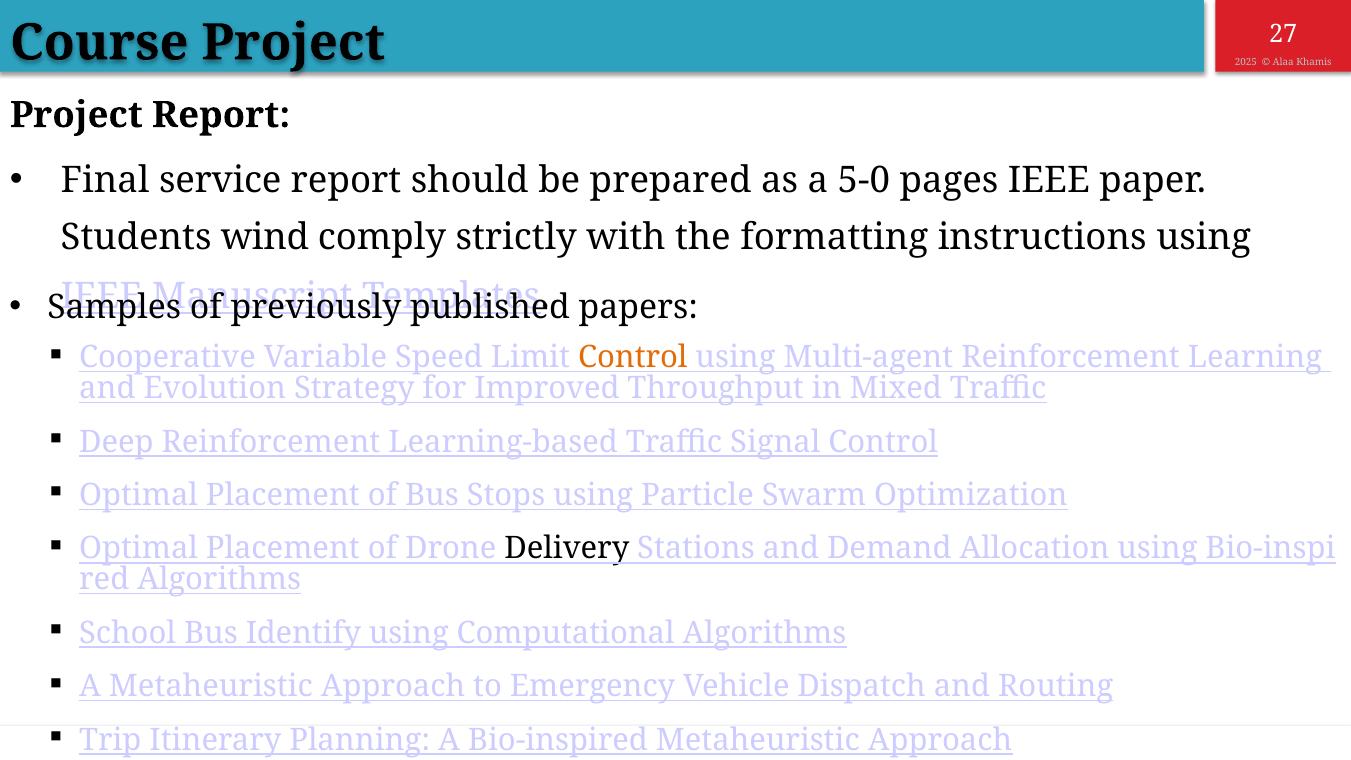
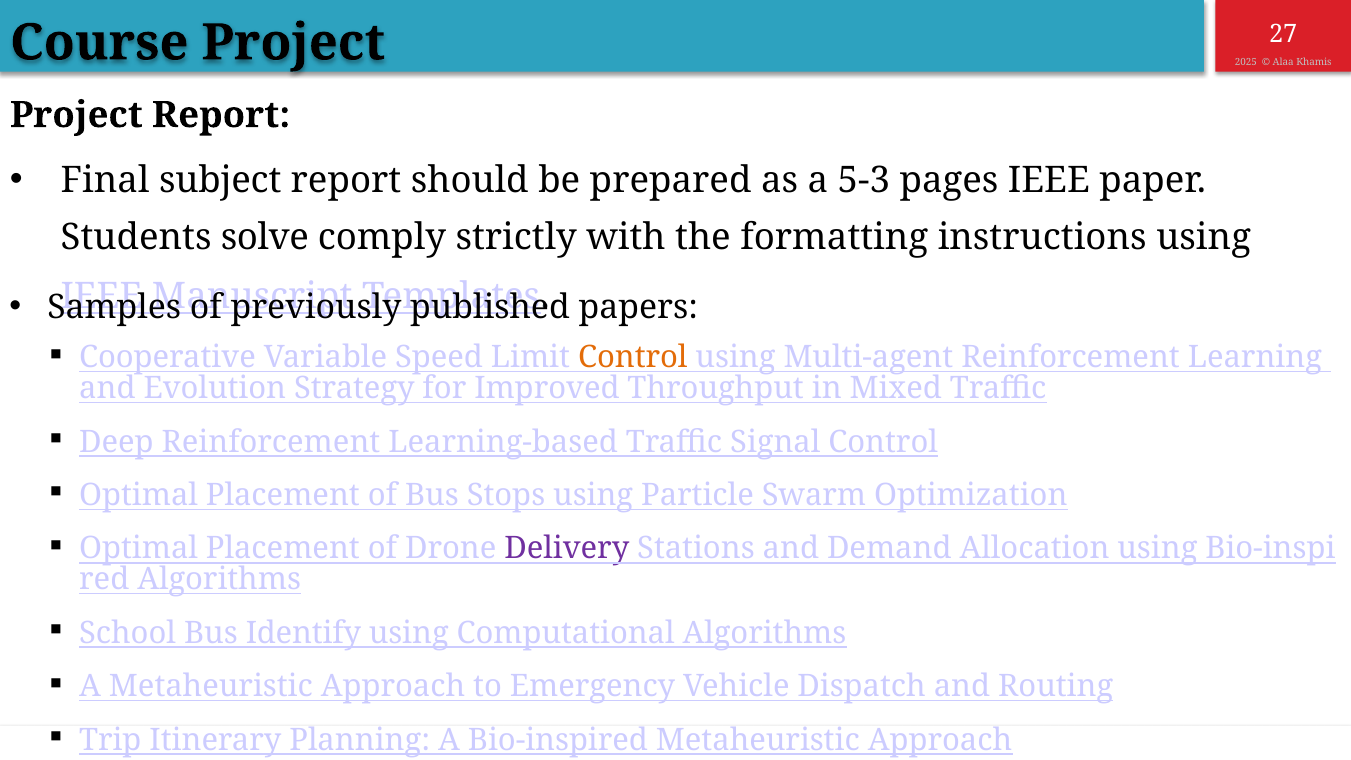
service: service -> subject
5-0: 5-0 -> 5-3
wind: wind -> solve
Delivery at (567, 549) colour: black -> purple
